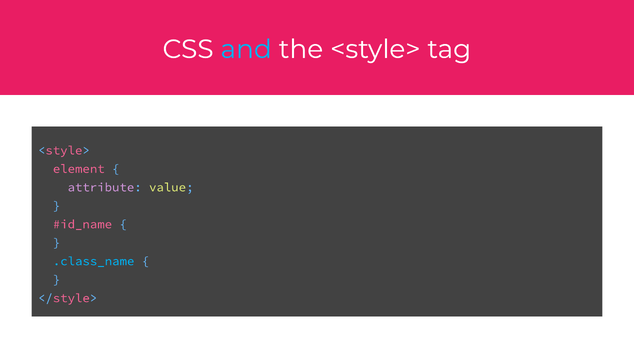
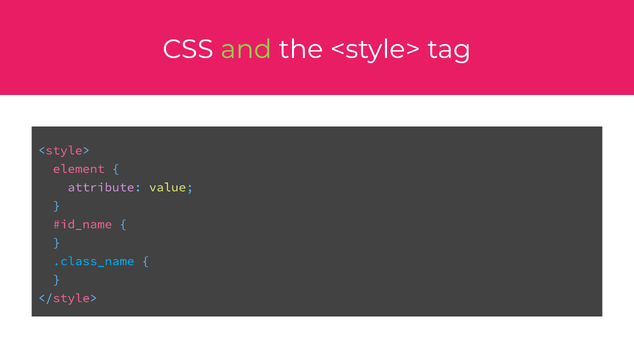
and colour: light blue -> light green
